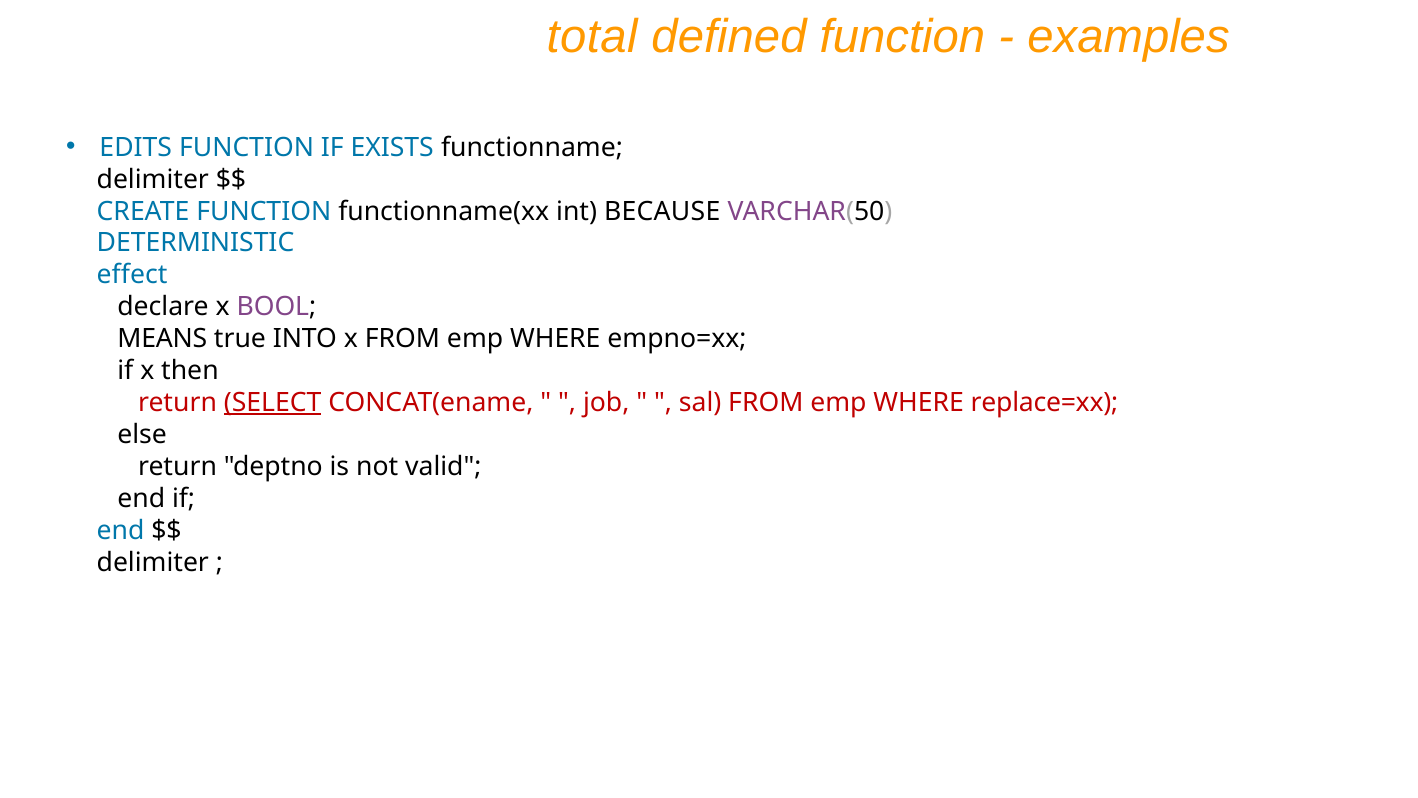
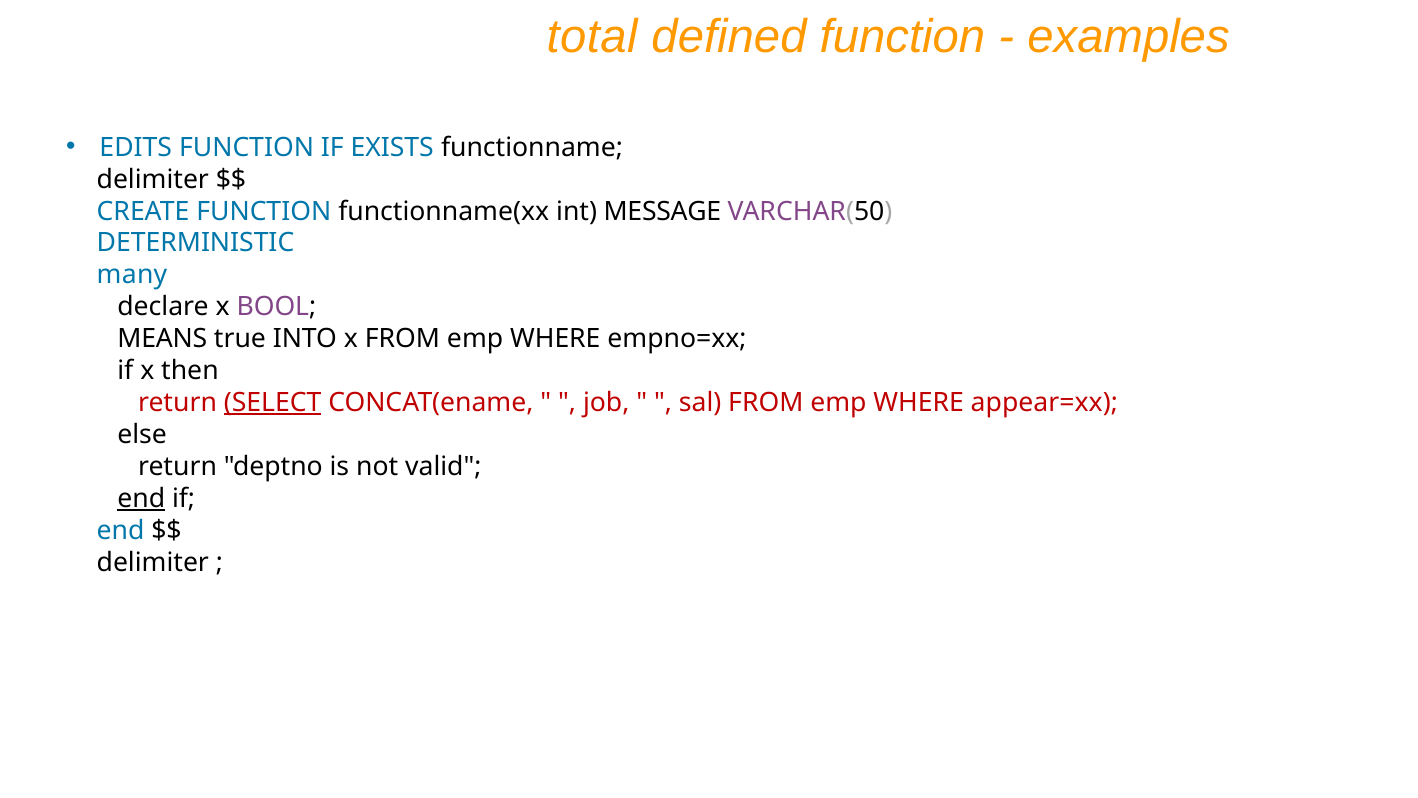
BECAUSE: BECAUSE -> MESSAGE
effect: effect -> many
replace=xx: replace=xx -> appear=xx
end at (141, 498) underline: none -> present
